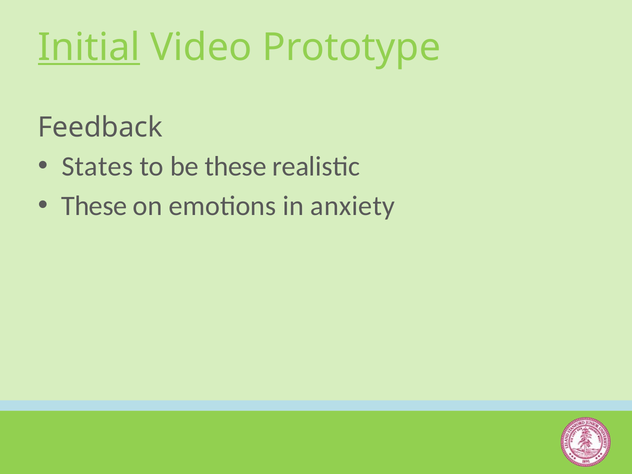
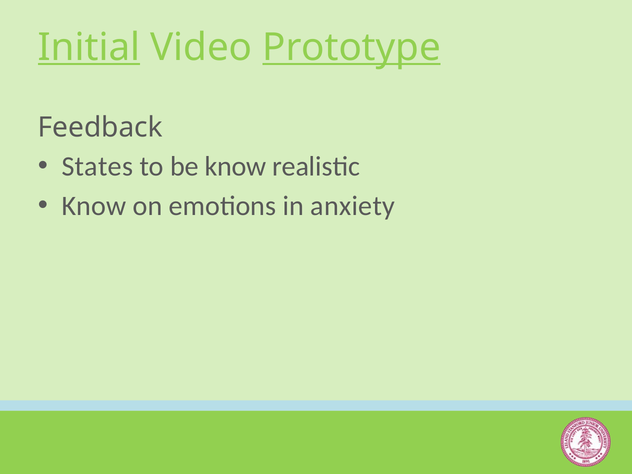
Prototype underline: none -> present
be these: these -> know
These at (94, 206): These -> Know
